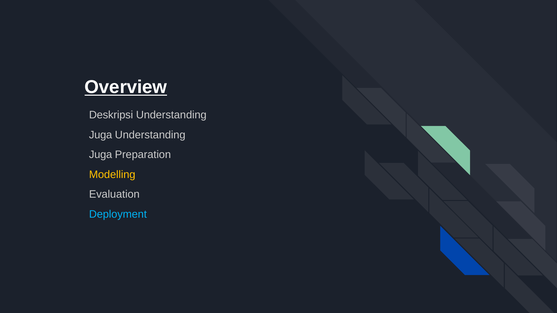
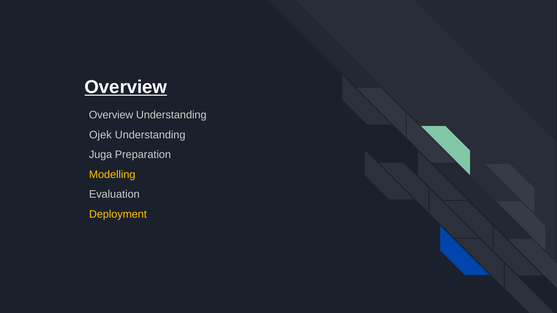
Deskripsi at (111, 115): Deskripsi -> Overview
Juga at (101, 135): Juga -> Ojek
Deployment colour: light blue -> yellow
